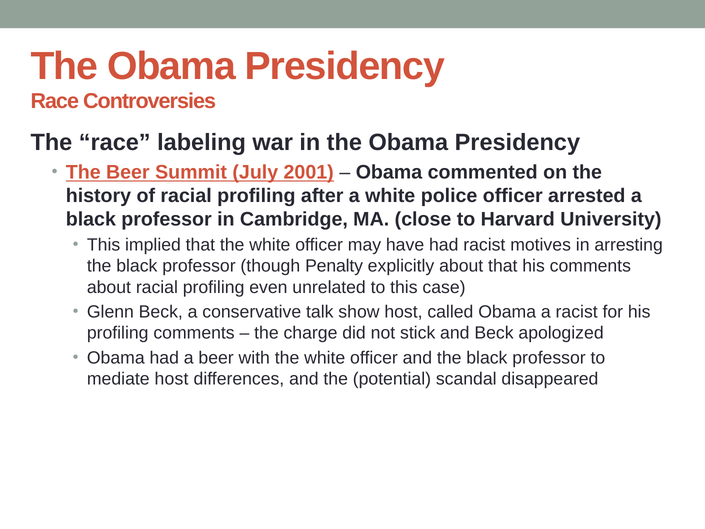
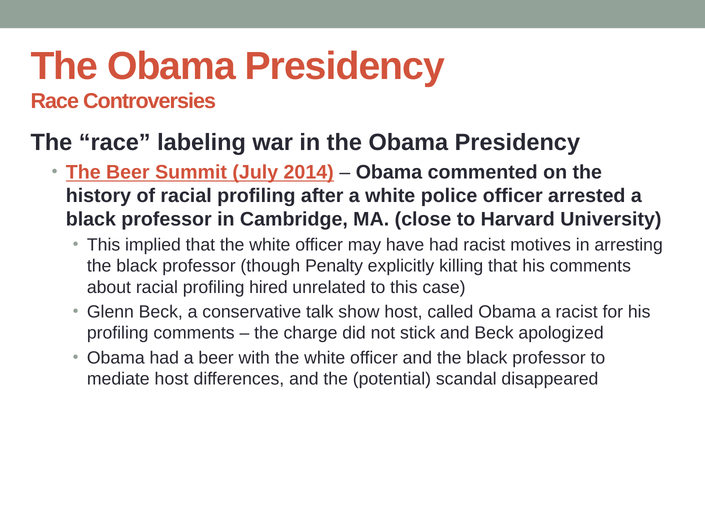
2001: 2001 -> 2014
explicitly about: about -> killing
even: even -> hired
